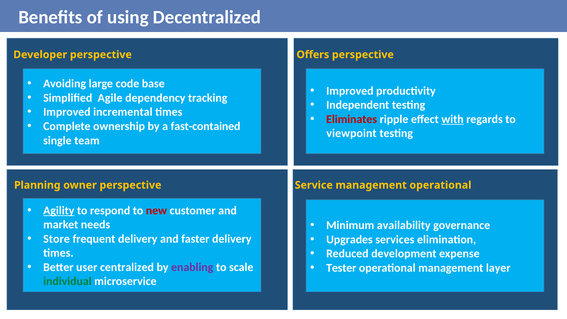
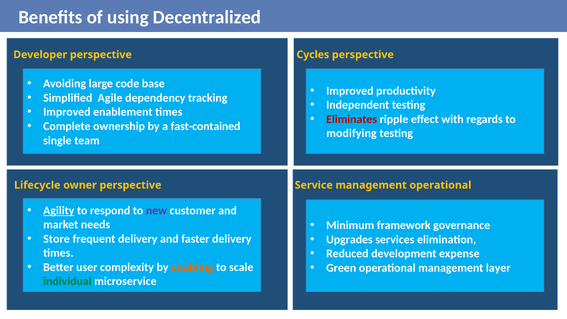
Offers: Offers -> Cycles
incremental: incremental -> enablement
with underline: present -> none
viewpoint: viewpoint -> modifying
Planning: Planning -> Lifecycle
new colour: red -> purple
availability: availability -> framework
centralized: centralized -> complexity
enabling colour: purple -> orange
Tester: Tester -> Green
